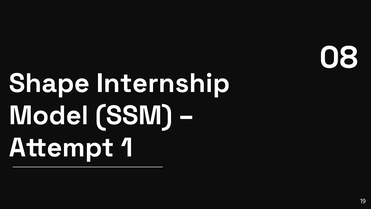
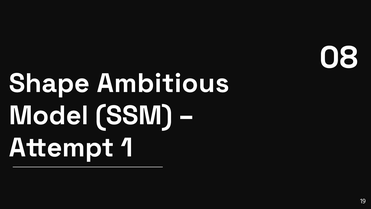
Internship: Internship -> Ambitious
